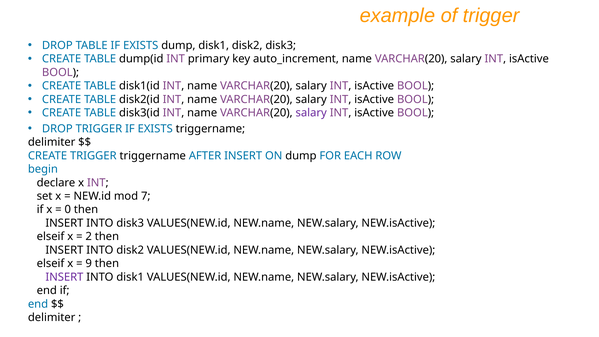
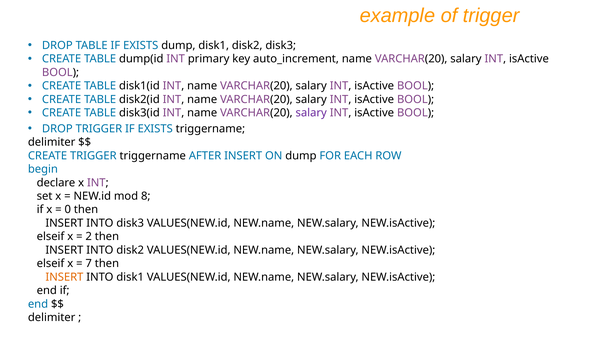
7: 7 -> 8
9: 9 -> 7
INSERT at (64, 277) colour: purple -> orange
